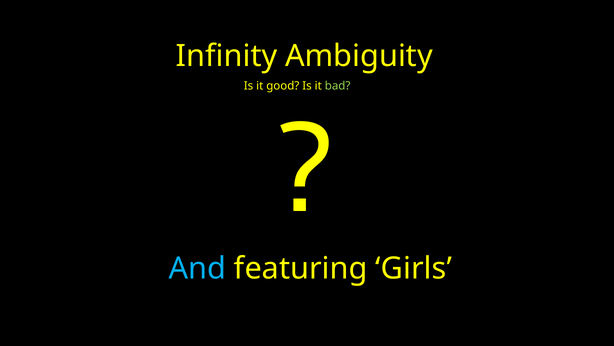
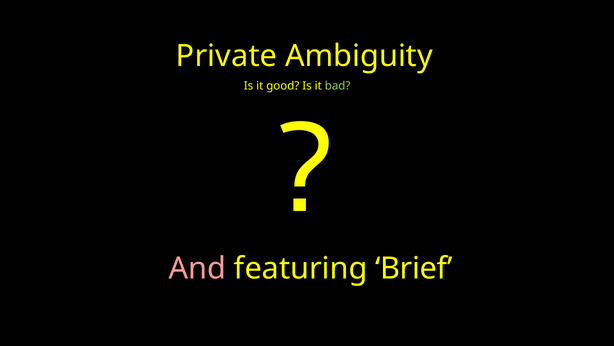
Infinity: Infinity -> Private
And colour: light blue -> pink
Girls: Girls -> Brief
